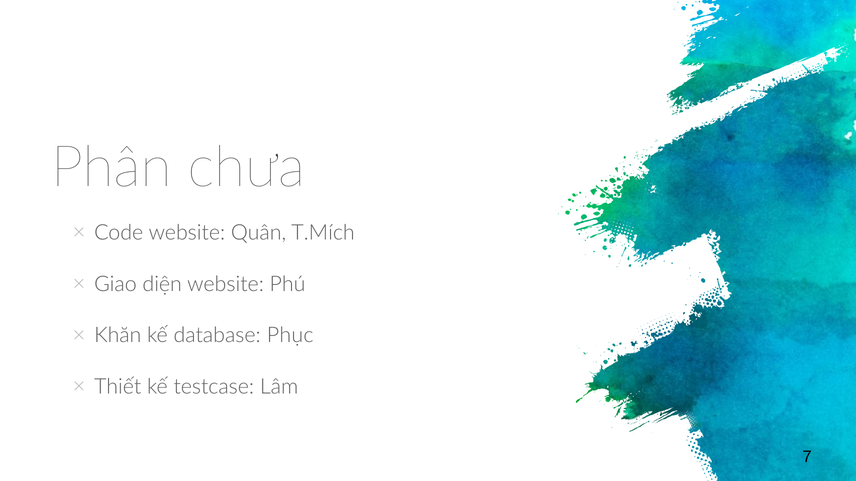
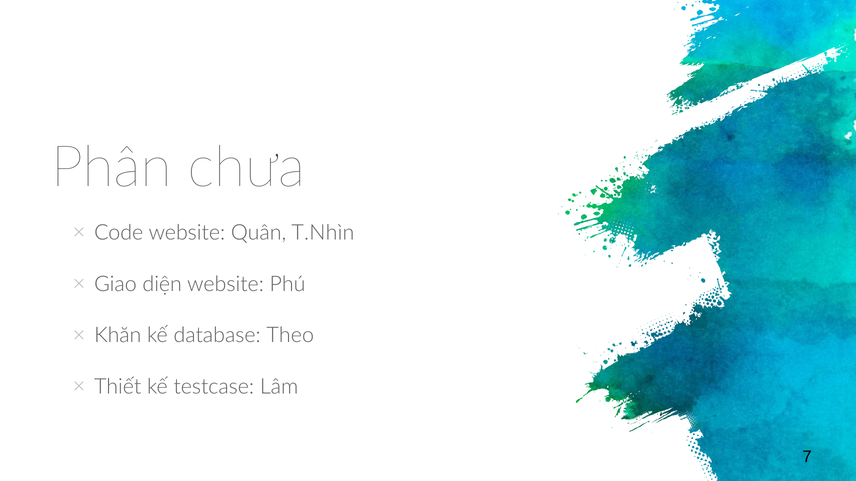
T.Mích: T.Mích -> T.Nhìn
Phục: Phục -> Theo
